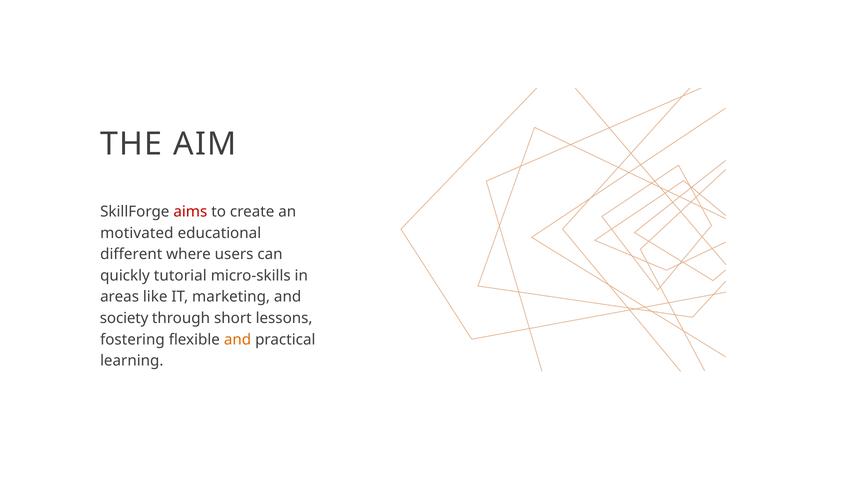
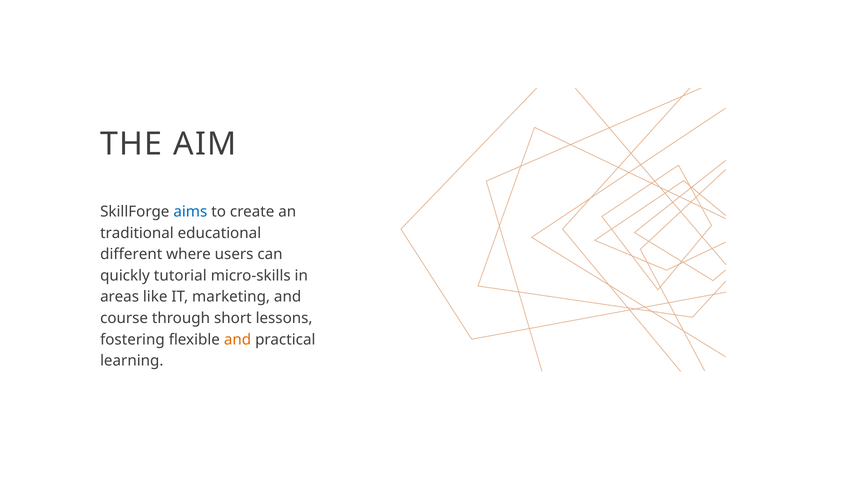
aims colour: red -> blue
motivated: motivated -> traditional
society: society -> course
